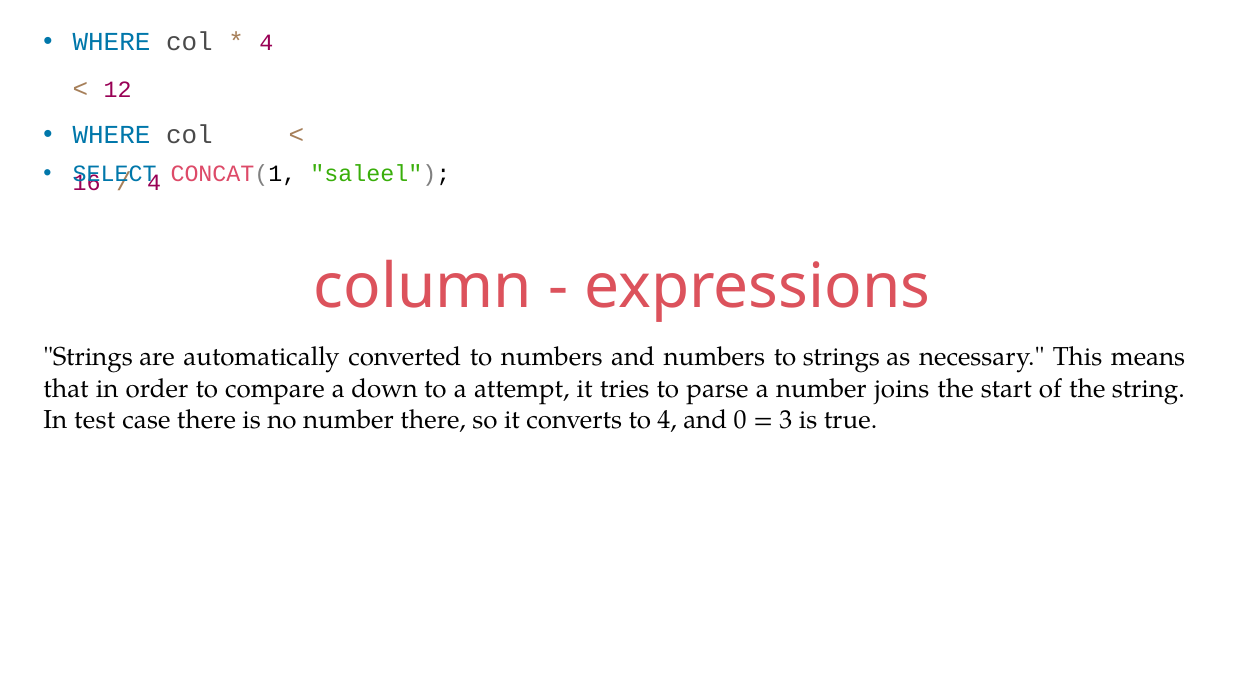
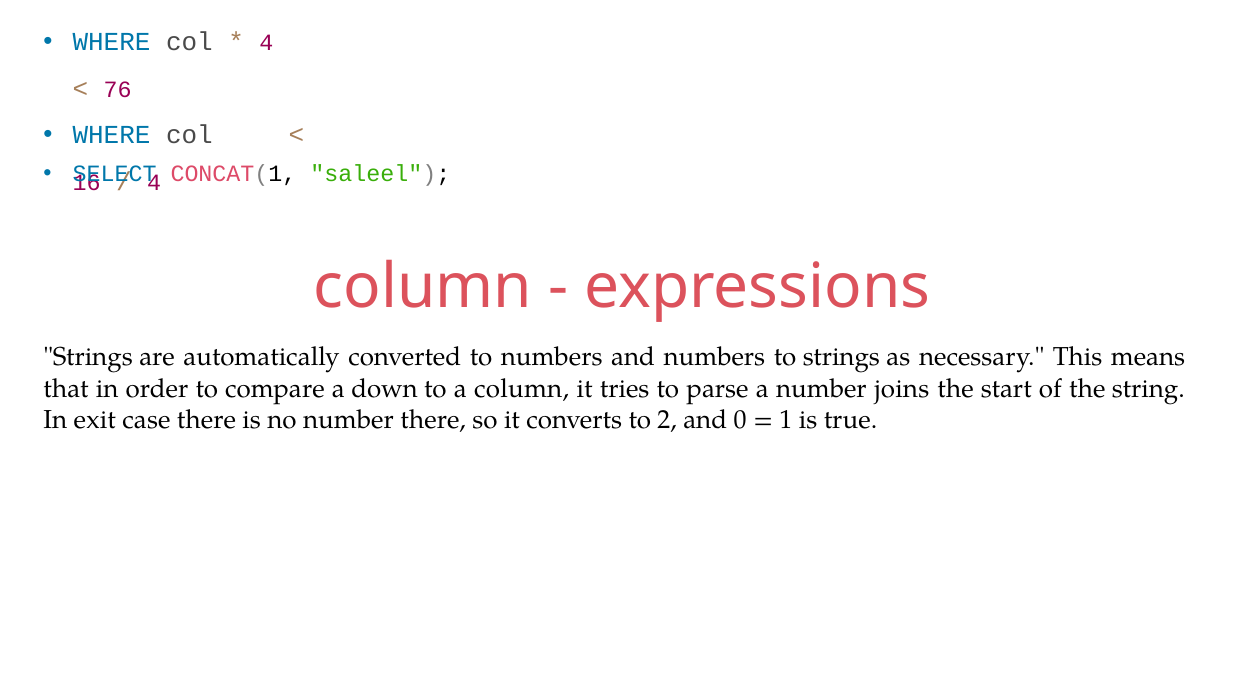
12: 12 -> 76
a attempt: attempt -> column
test: test -> exit
to 4: 4 -> 2
3: 3 -> 1
